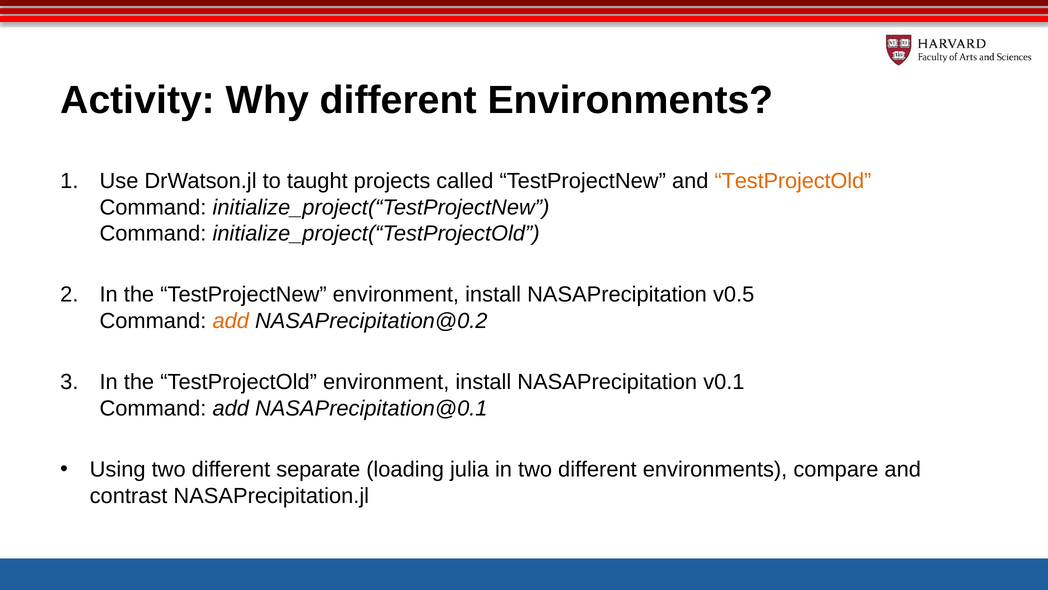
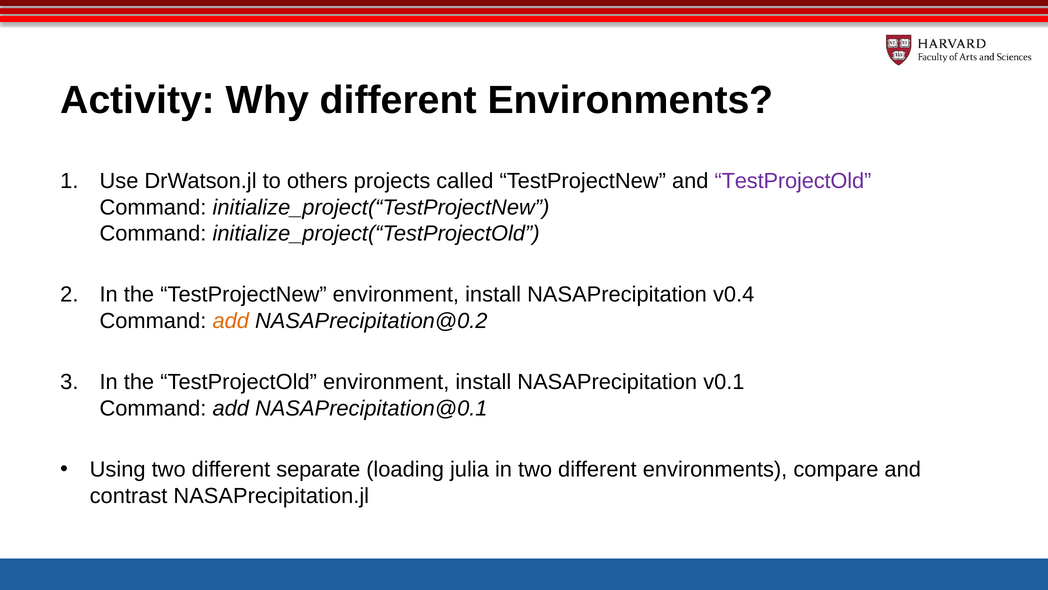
taught: taught -> others
TestProjectOld at (793, 181) colour: orange -> purple
v0.5: v0.5 -> v0.4
